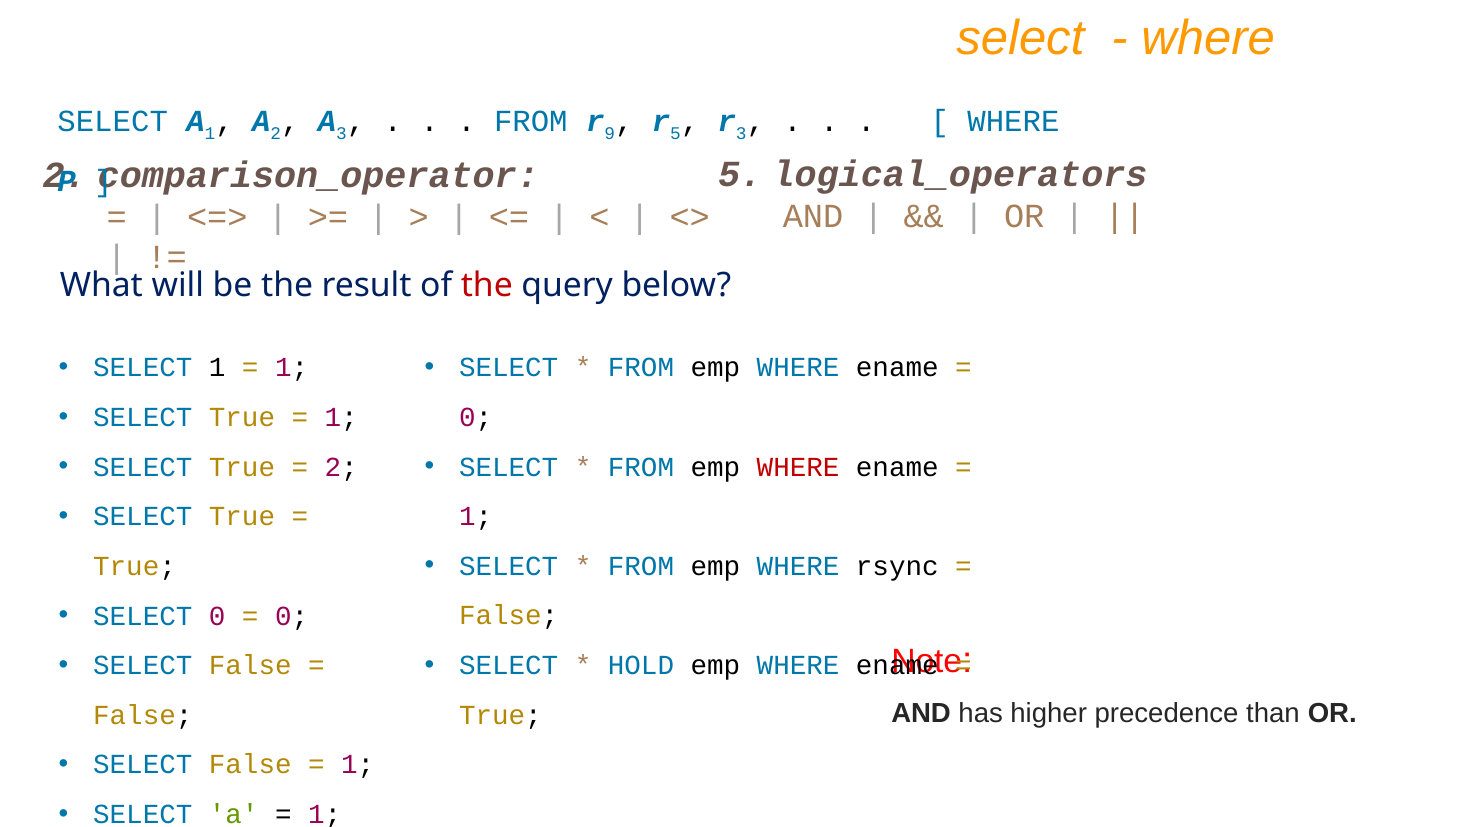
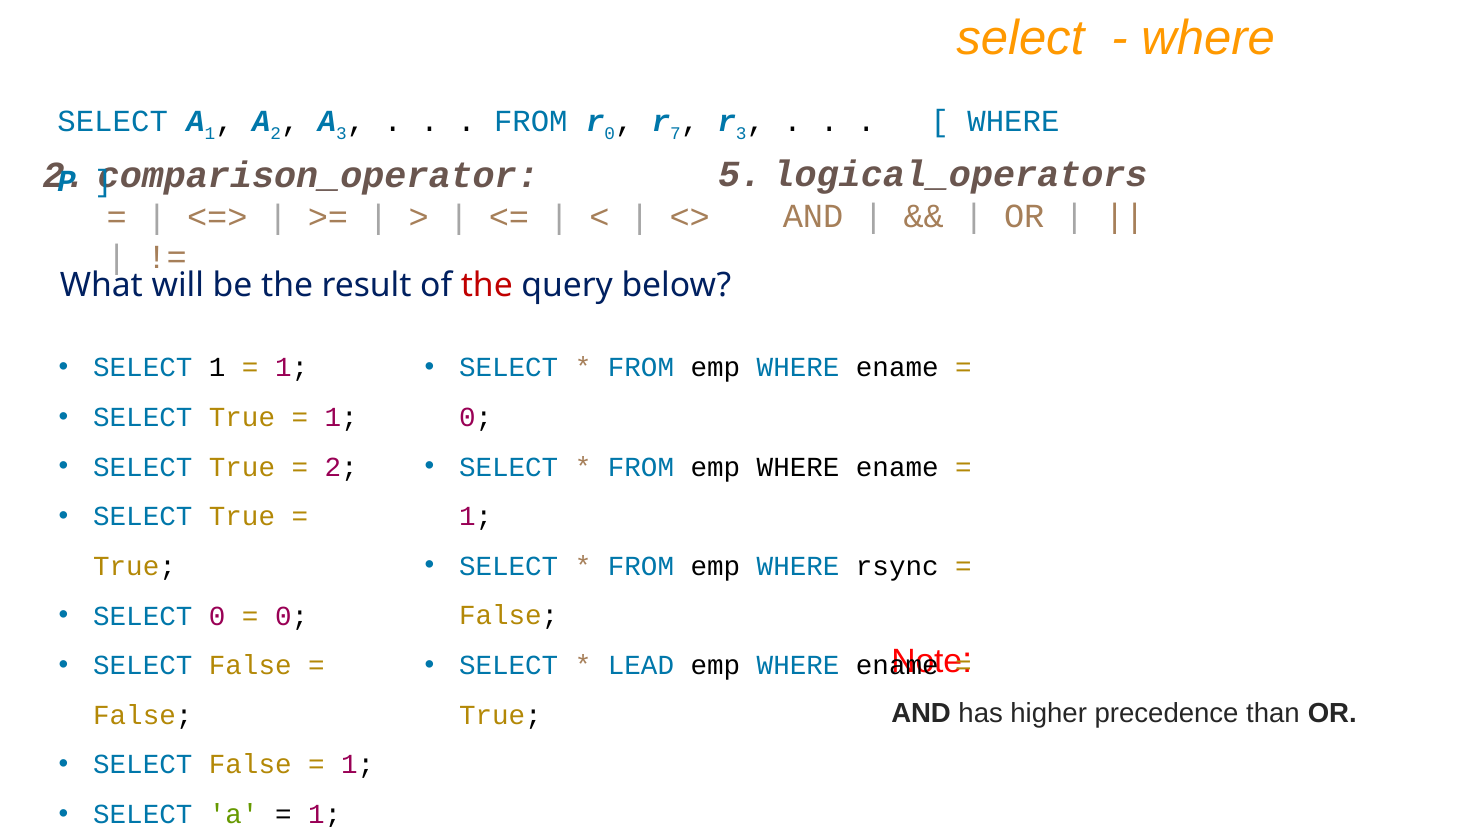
9 at (610, 133): 9 -> 0
5 at (676, 133): 5 -> 7
WHERE at (798, 467) colour: red -> black
HOLD: HOLD -> LEAD
